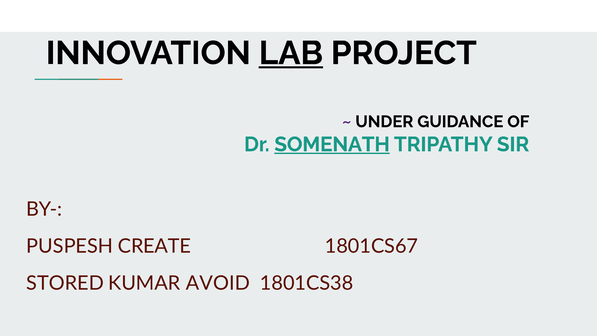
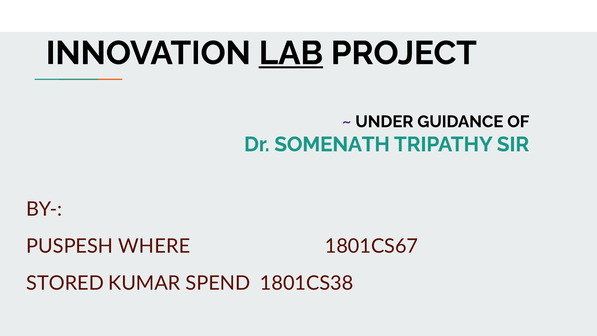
SOMENATH underline: present -> none
CREATE: CREATE -> WHERE
AVOID: AVOID -> SPEND
